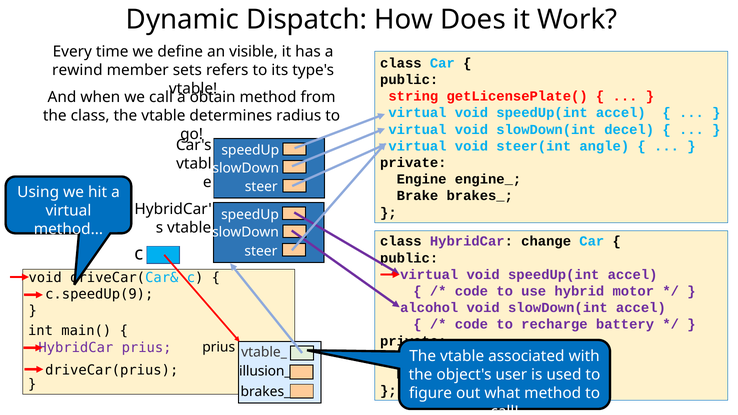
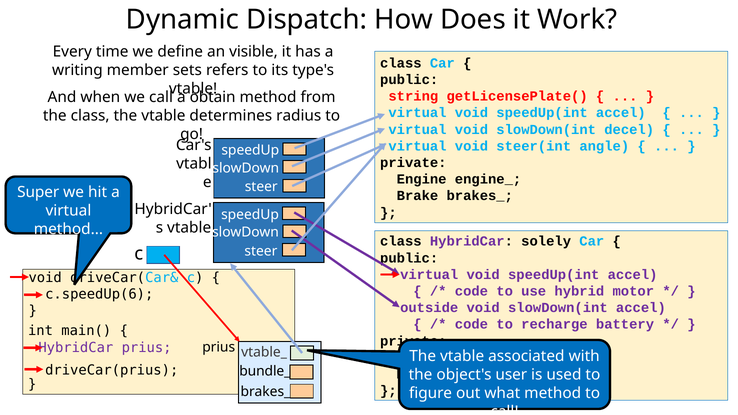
rewind: rewind -> writing
Using: Using -> Super
change: change -> solely
c.speedUp(9: c.speedUp(9 -> c.speedUp(6
alcohol: alcohol -> outside
illusion_: illusion_ -> bundle_
